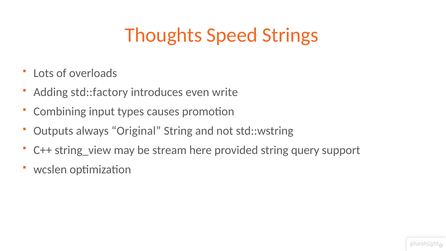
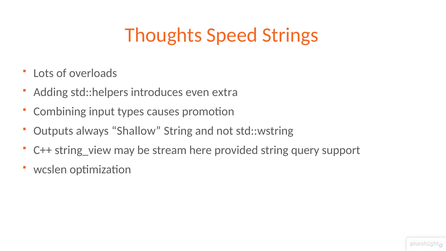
std::factory: std::factory -> std::helpers
write: write -> extra
Original: Original -> Shallow
